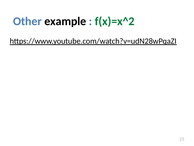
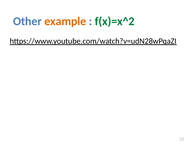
example colour: black -> orange
